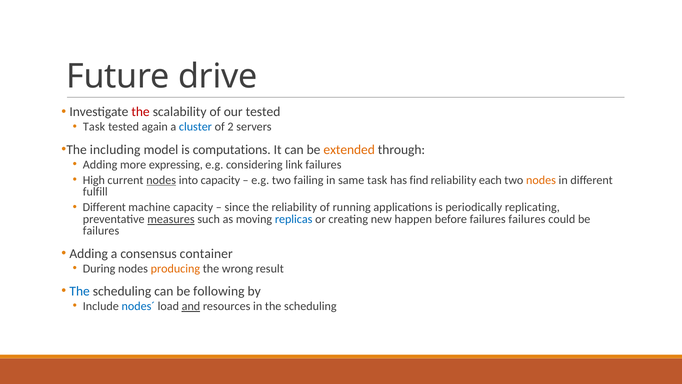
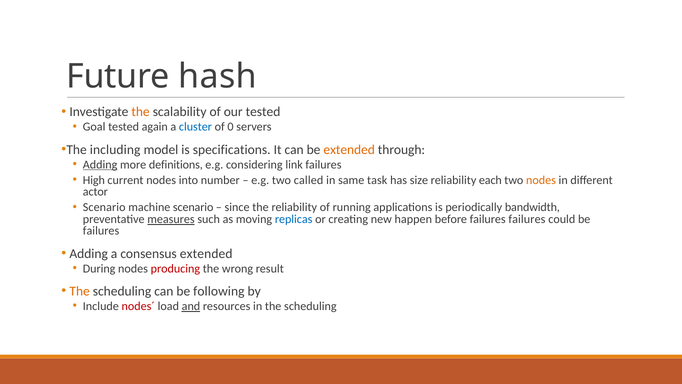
drive: drive -> hash
the at (141, 112) colour: red -> orange
Task at (94, 127): Task -> Goal
2: 2 -> 0
computations: computations -> specifications
Adding at (100, 164) underline: none -> present
expressing: expressing -> definitions
nodes at (161, 180) underline: present -> none
into capacity: capacity -> number
failing: failing -> called
find: find -> size
fulfill: fulfill -> actor
Different at (104, 207): Different -> Scenario
machine capacity: capacity -> scenario
replicating: replicating -> bandwidth
consensus container: container -> extended
producing colour: orange -> red
The at (80, 291) colour: blue -> orange
nodes´ colour: blue -> red
